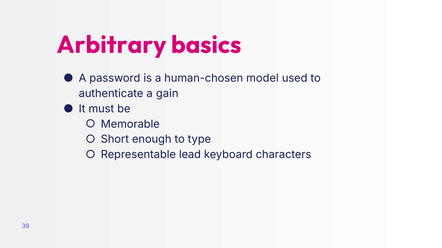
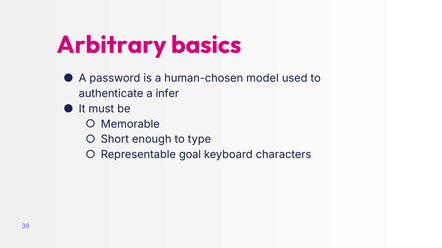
gain: gain -> infer
lead: lead -> goal
